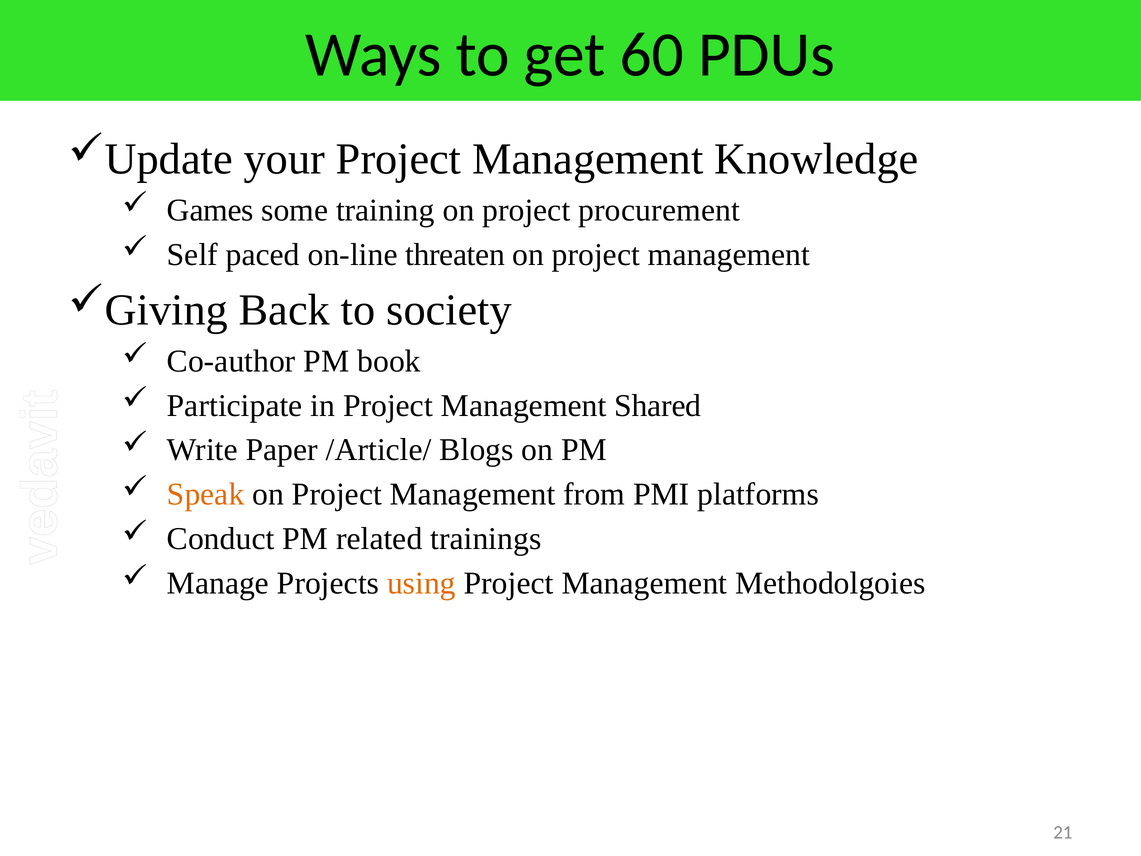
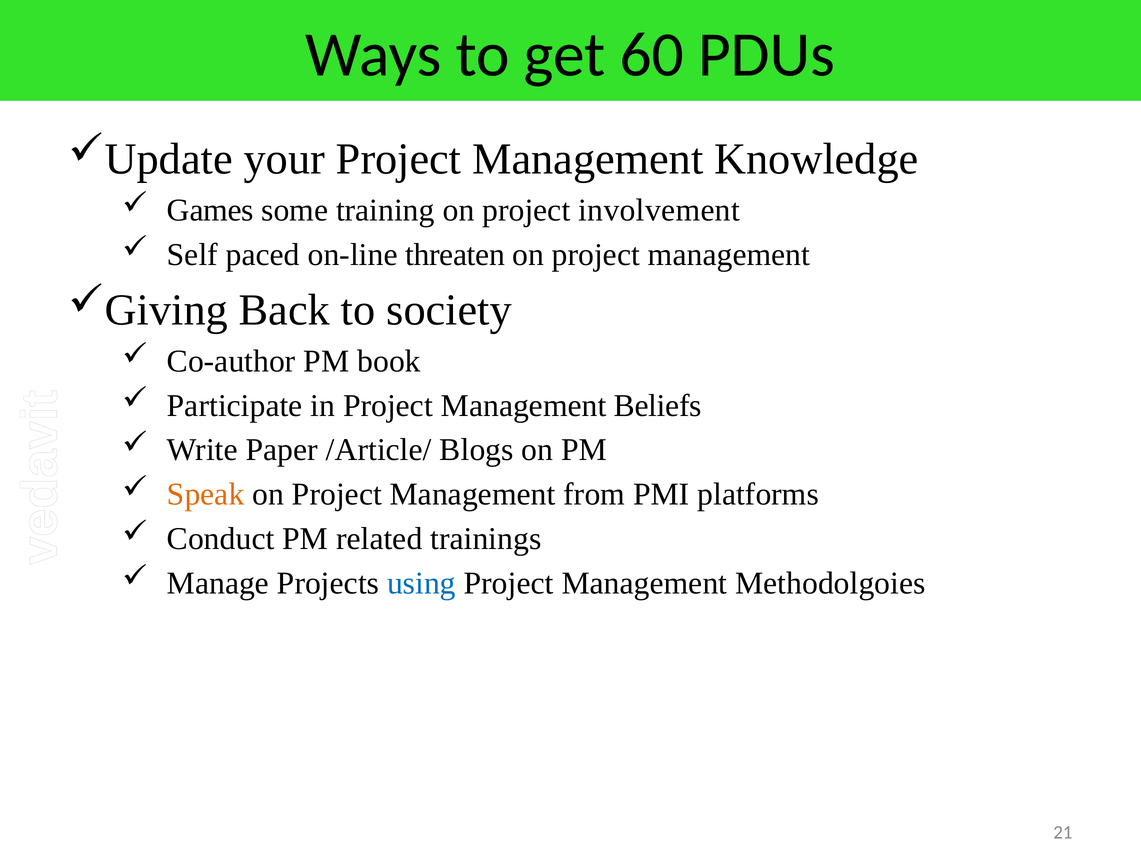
procurement: procurement -> involvement
Shared: Shared -> Beliefs
using colour: orange -> blue
